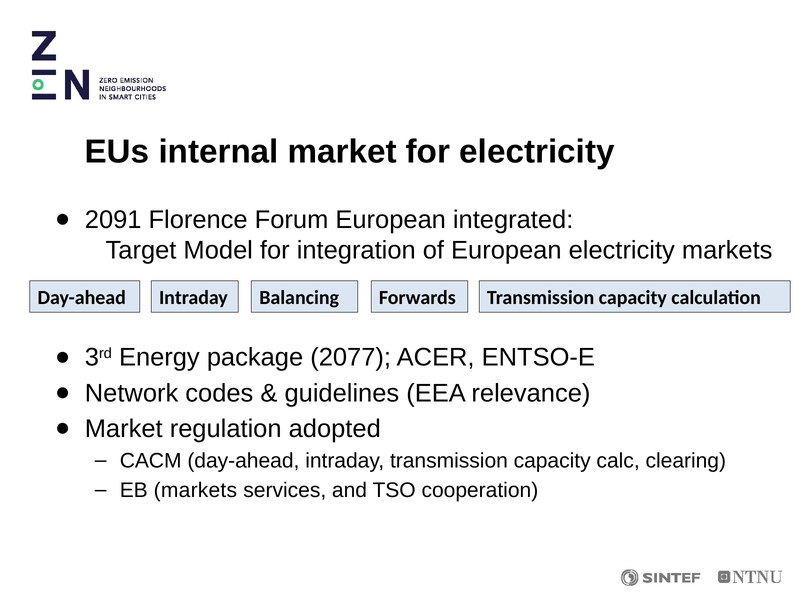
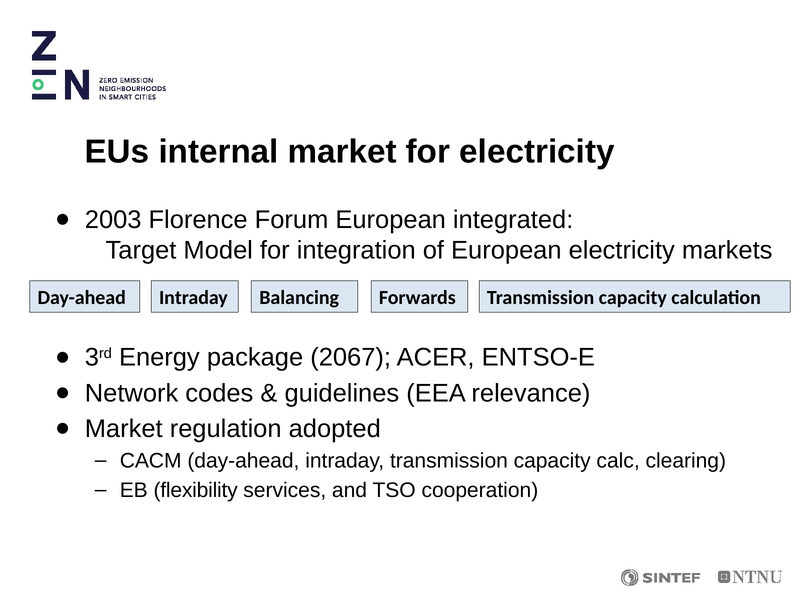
2091: 2091 -> 2003
2077: 2077 -> 2067
EB markets: markets -> flexibility
